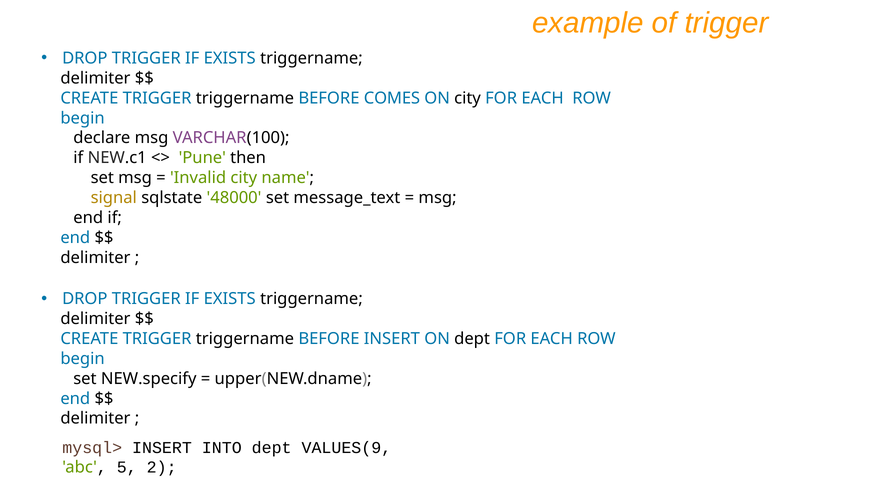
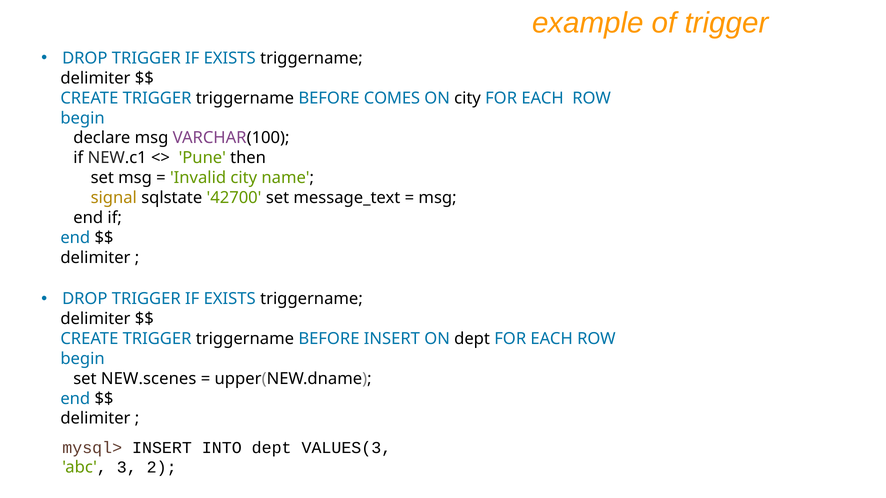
48000: 48000 -> 42700
NEW.specify: NEW.specify -> NEW.scenes
VALUES(9: VALUES(9 -> VALUES(3
5: 5 -> 3
